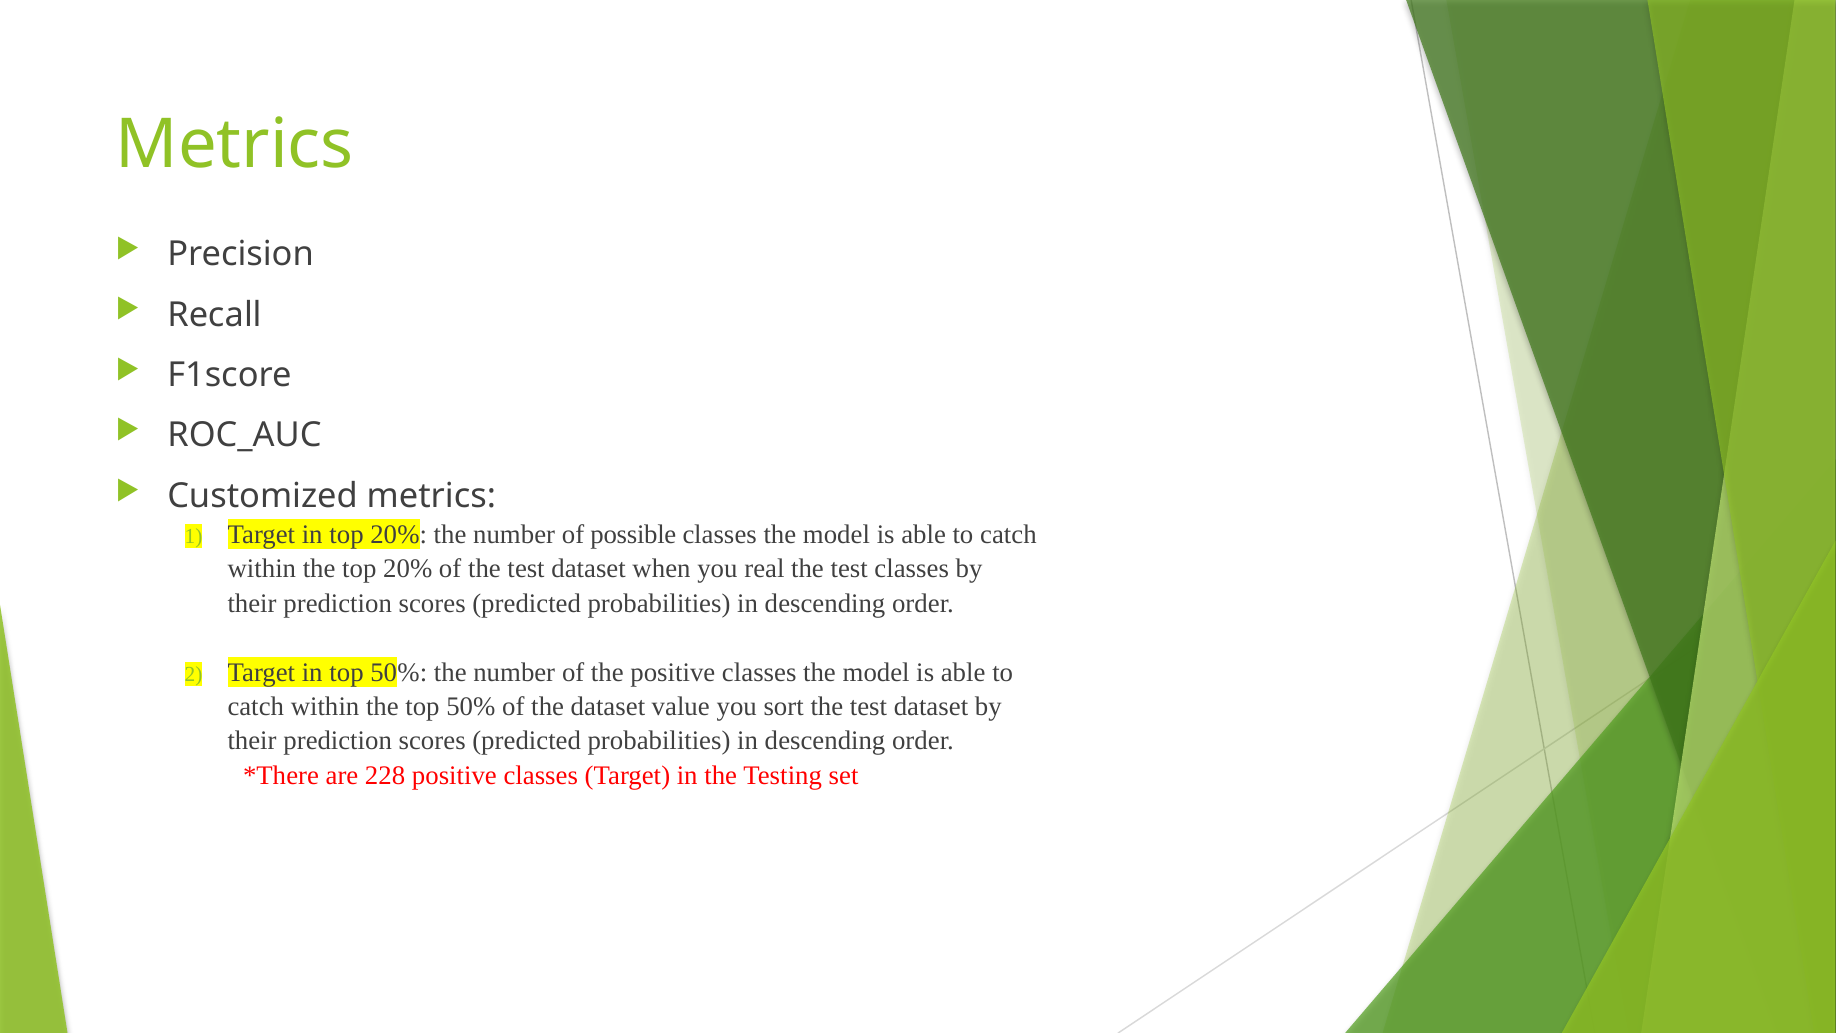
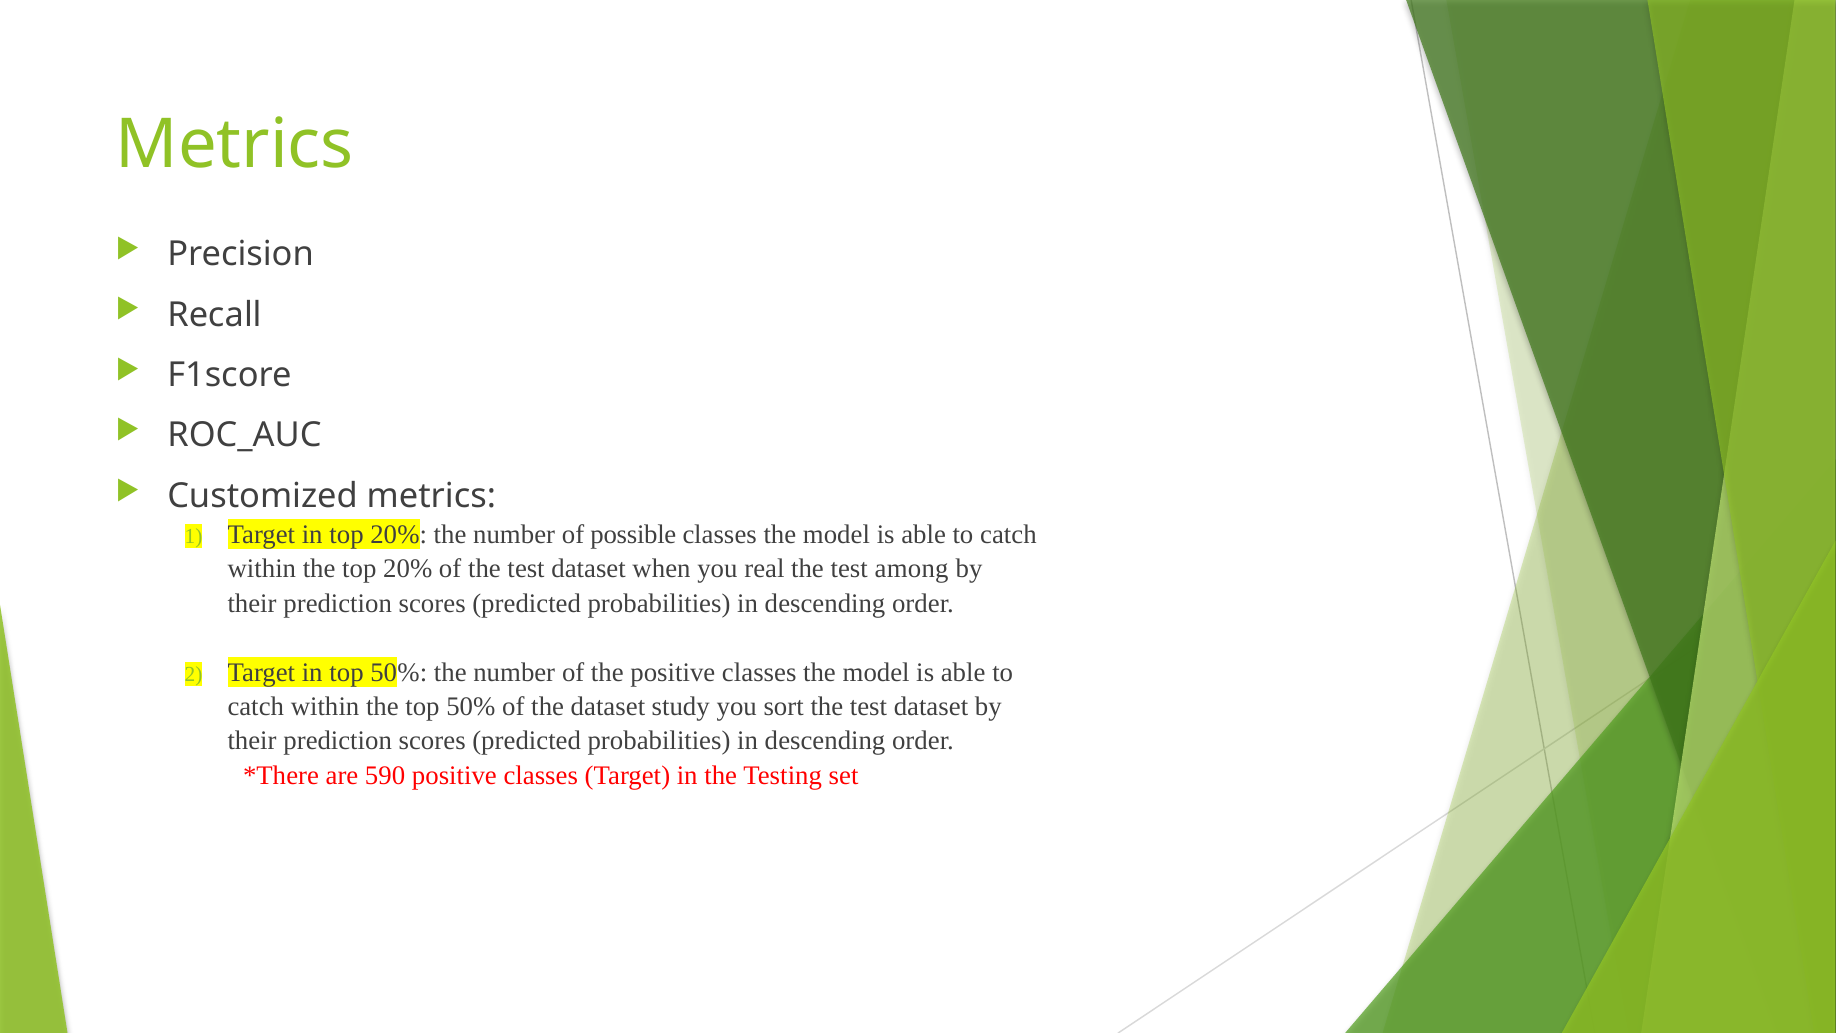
test classes: classes -> among
value: value -> study
228: 228 -> 590
